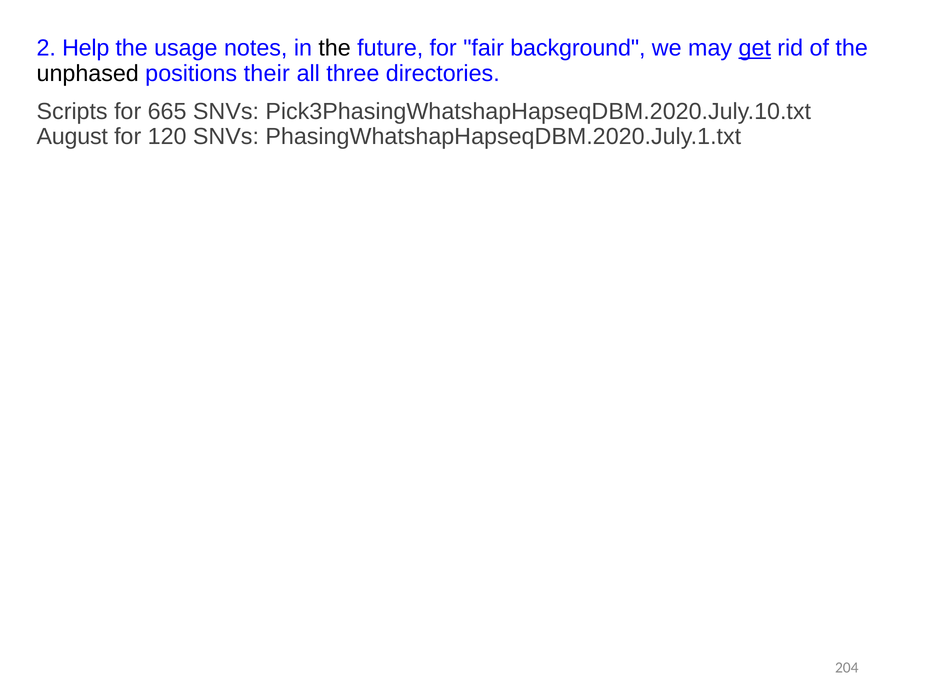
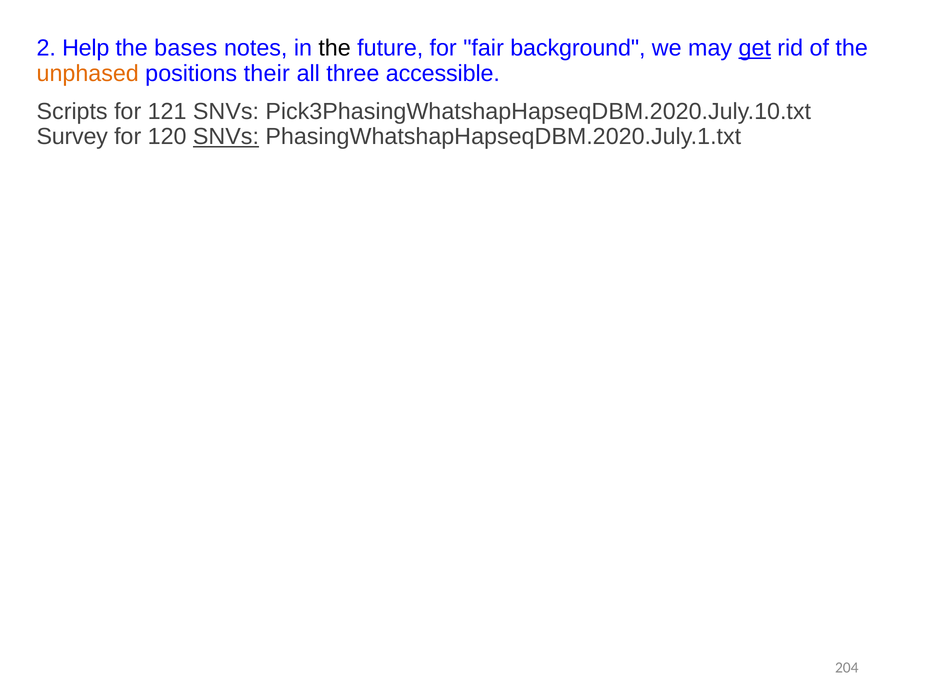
usage: usage -> bases
unphased colour: black -> orange
directories: directories -> accessible
665: 665 -> 121
August: August -> Survey
SNVs at (226, 137) underline: none -> present
